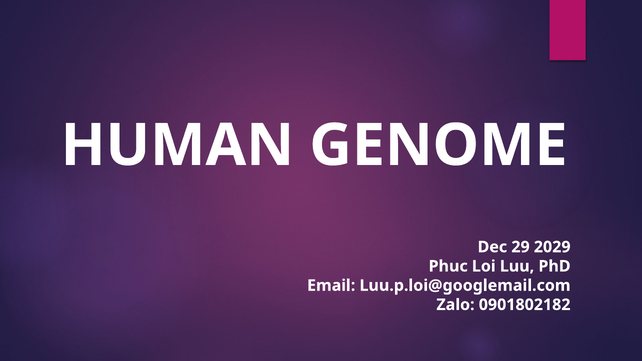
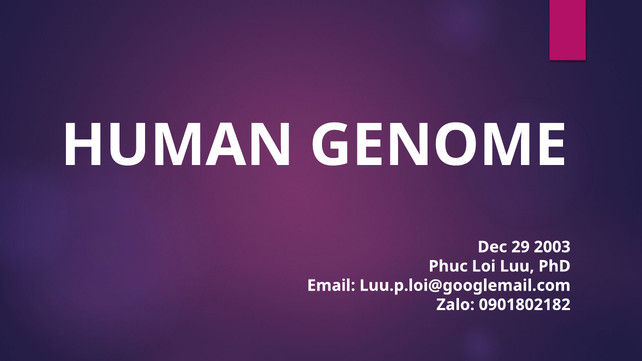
2029: 2029 -> 2003
